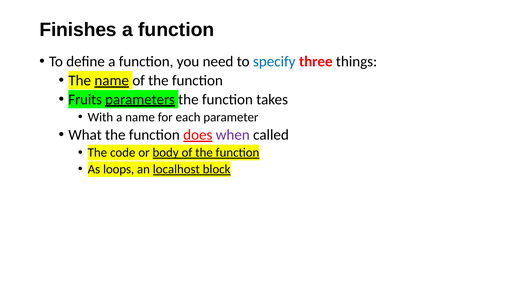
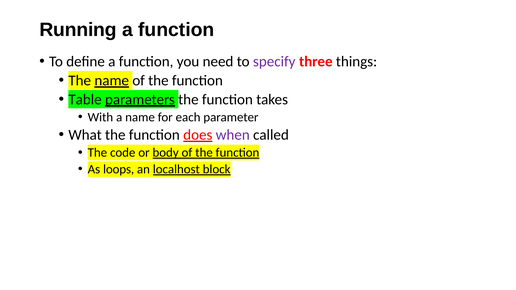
Finishes: Finishes -> Running
specify colour: blue -> purple
Fruits: Fruits -> Table
